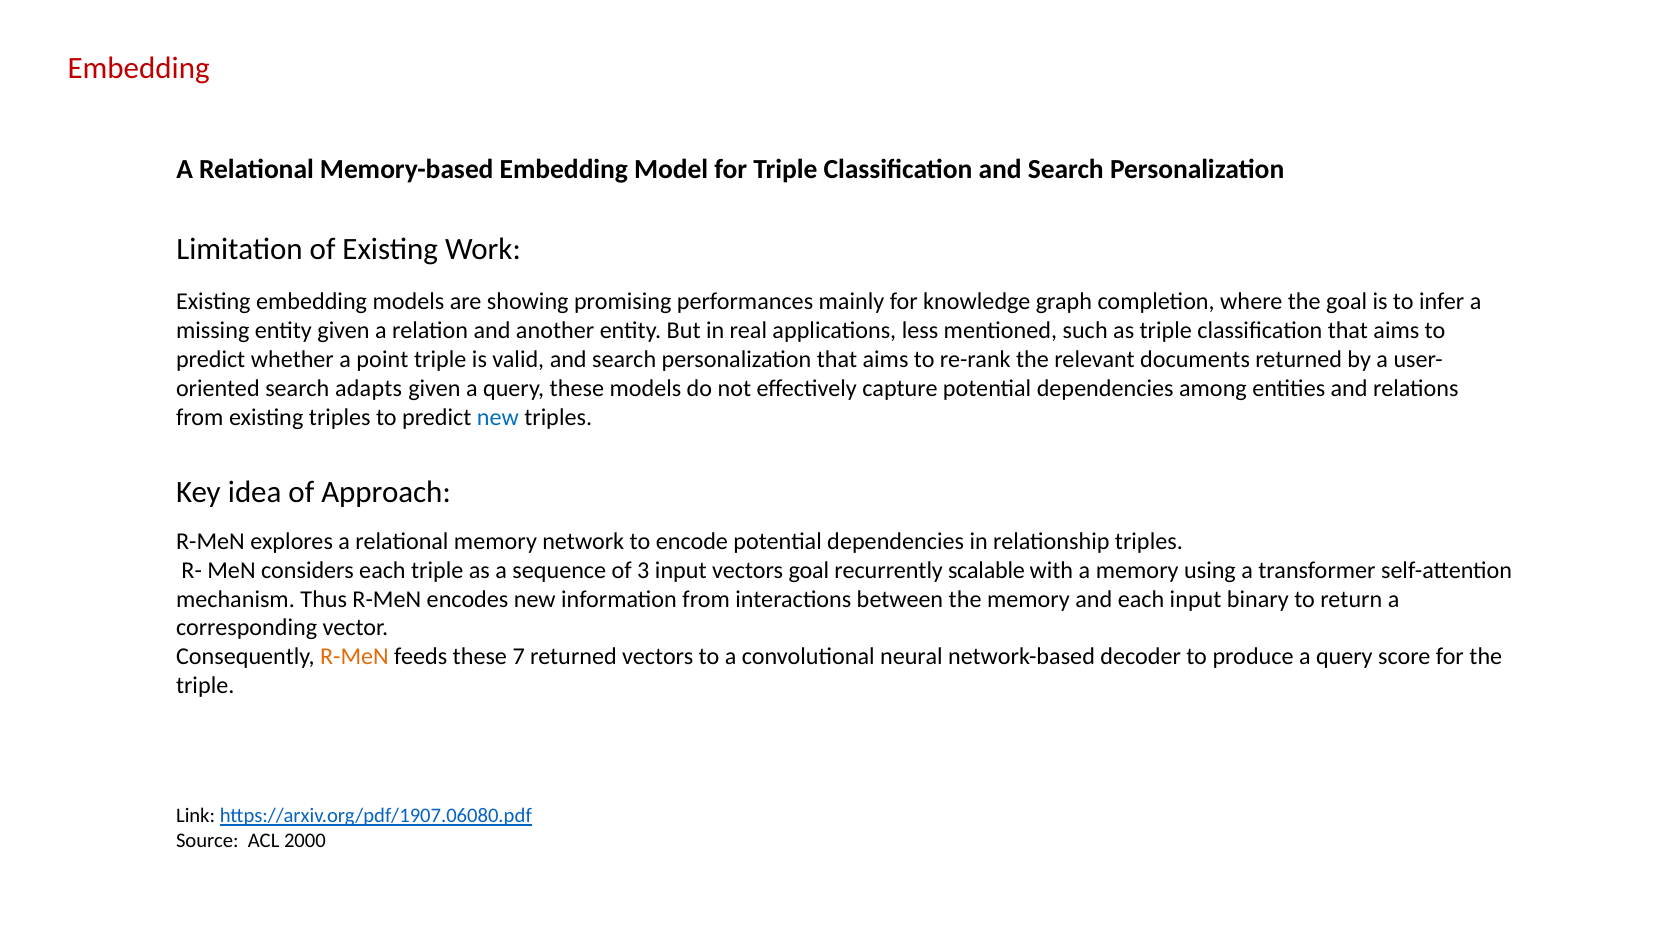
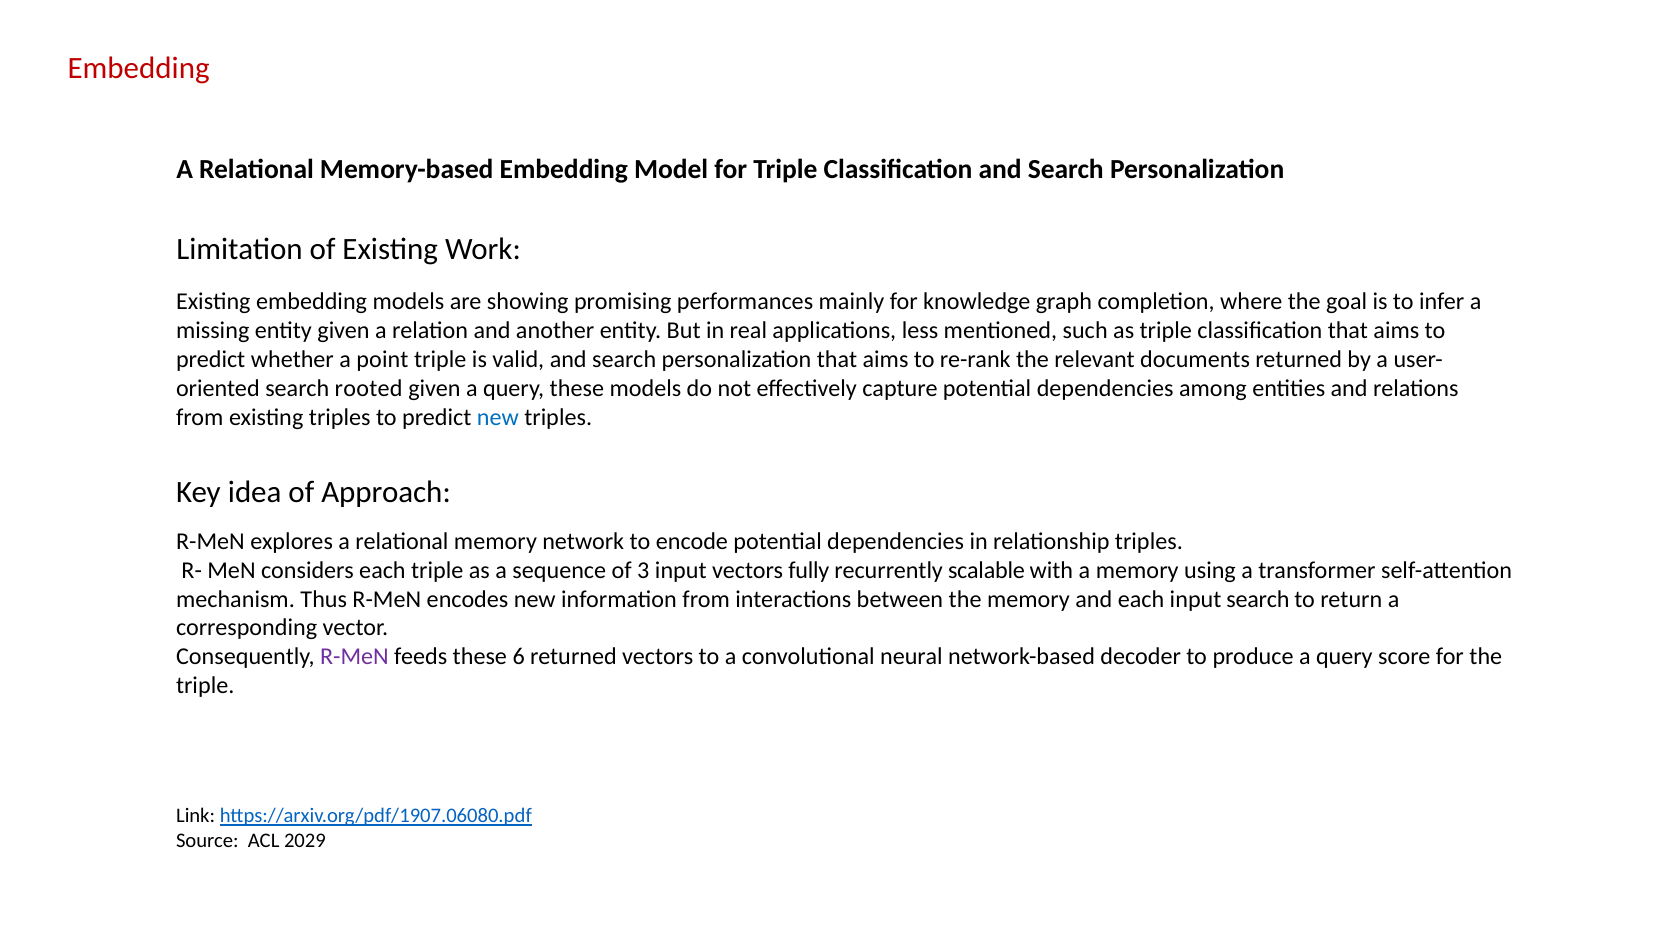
adapts: adapts -> rooted
vectors goal: goal -> fully
input binary: binary -> search
R-MeN at (354, 657) colour: orange -> purple
7: 7 -> 6
2000: 2000 -> 2029
